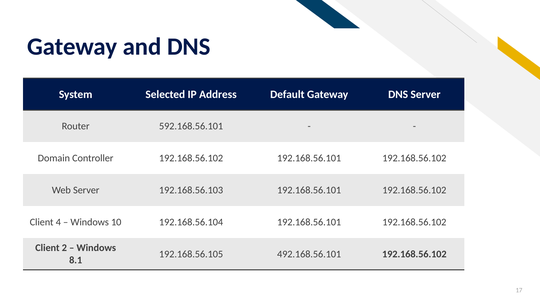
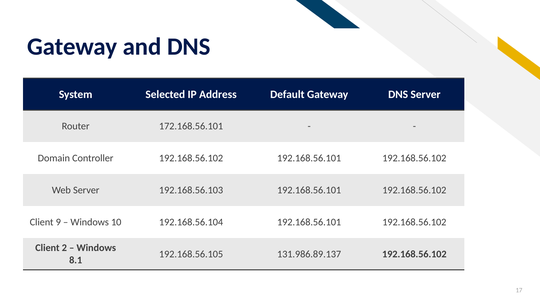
592.168.56.101: 592.168.56.101 -> 172.168.56.101
4: 4 -> 9
492.168.56.101: 492.168.56.101 -> 131.986.89.137
